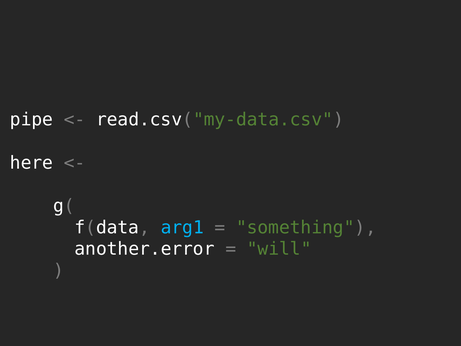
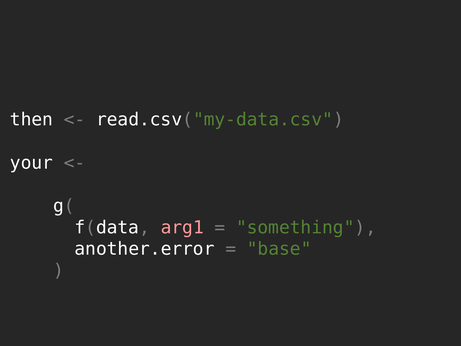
pipe: pipe -> then
here: here -> your
arg1 colour: light blue -> pink
will: will -> base
